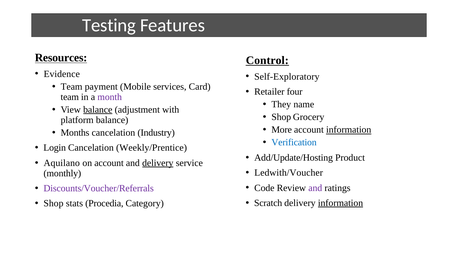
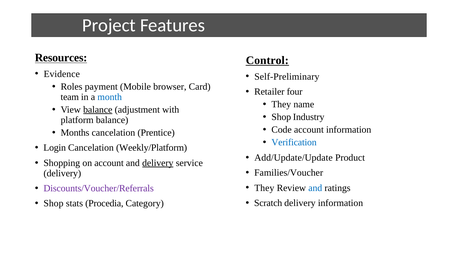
Testing: Testing -> Project
Self-Exploratory: Self-Exploratory -> Self-Preliminary
Team at (72, 86): Team -> Roles
services: services -> browser
month colour: purple -> blue
Grocery: Grocery -> Industry
More: More -> Code
information at (349, 130) underline: present -> none
Industry: Industry -> Prentice
Weekly/Prentice: Weekly/Prentice -> Weekly/Platform
Add/Update/Hosting: Add/Update/Hosting -> Add/Update/Update
Aquilano: Aquilano -> Shopping
Ledwith/Voucher: Ledwith/Voucher -> Families/Voucher
monthly at (62, 173): monthly -> delivery
Code at (264, 188): Code -> They
and at (315, 188) colour: purple -> blue
information at (340, 203) underline: present -> none
